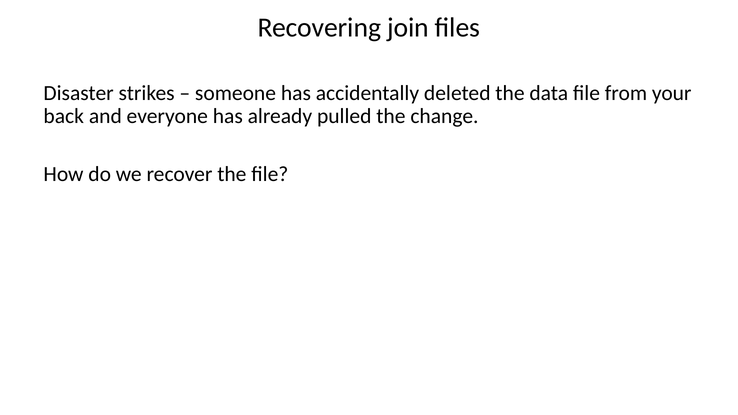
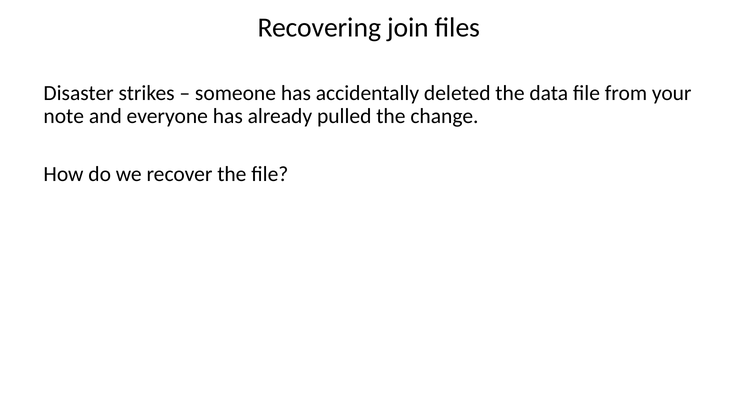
back: back -> note
